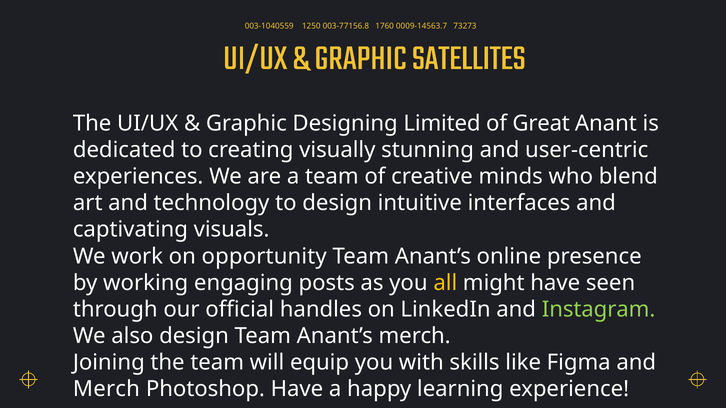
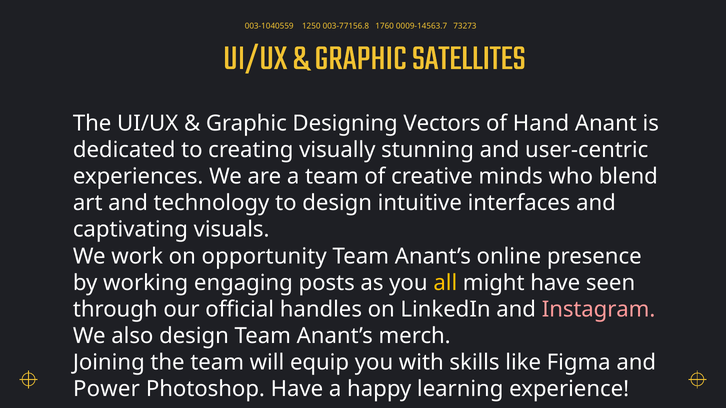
Limited: Limited -> Vectors
Great: Great -> Hand
Instagram colour: light green -> pink
Merch at (106, 389): Merch -> Power
